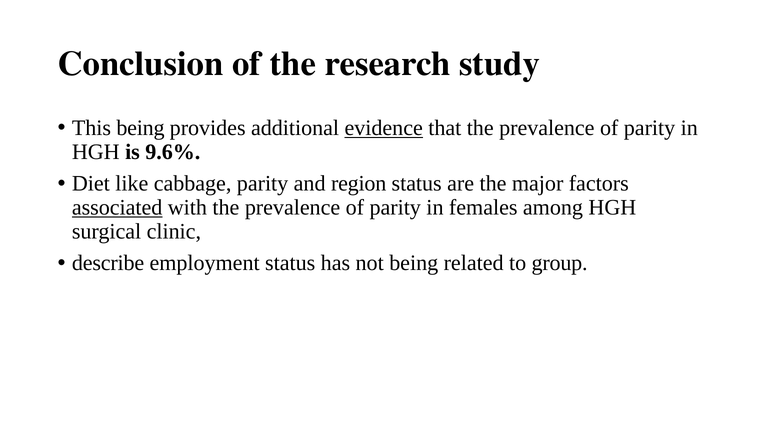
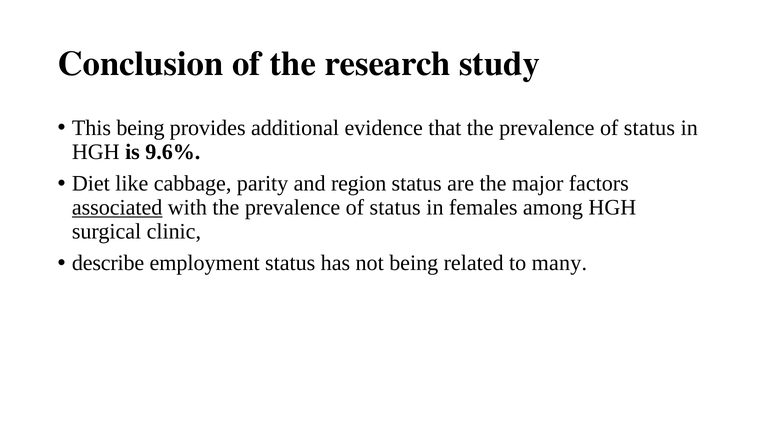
evidence underline: present -> none
parity at (650, 128): parity -> status
parity at (395, 207): parity -> status
group: group -> many
